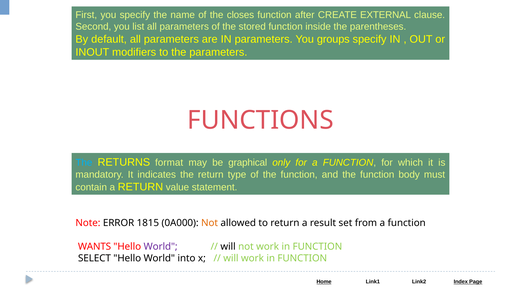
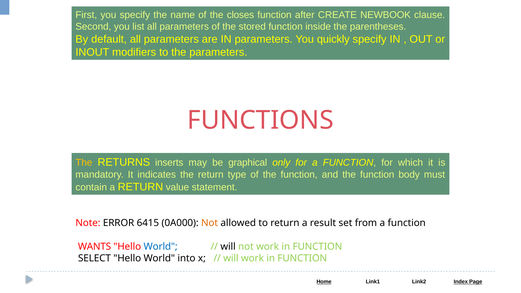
EXTERNAL: EXTERNAL -> NEWBOOK
groups: groups -> quickly
The at (84, 163) colour: light blue -> yellow
format: format -> inserts
1815: 1815 -> 6415
World at (161, 247) colour: purple -> blue
